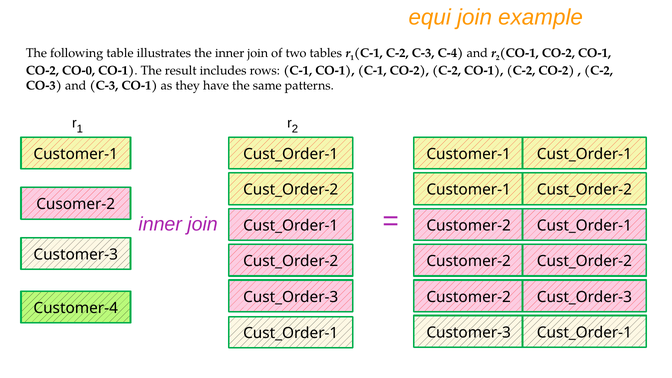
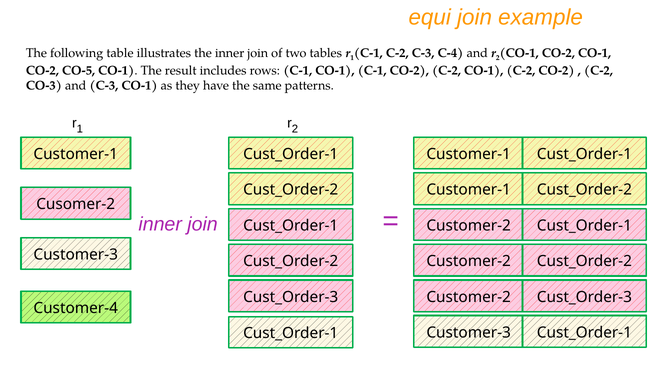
CO-0: CO-0 -> CO-5
